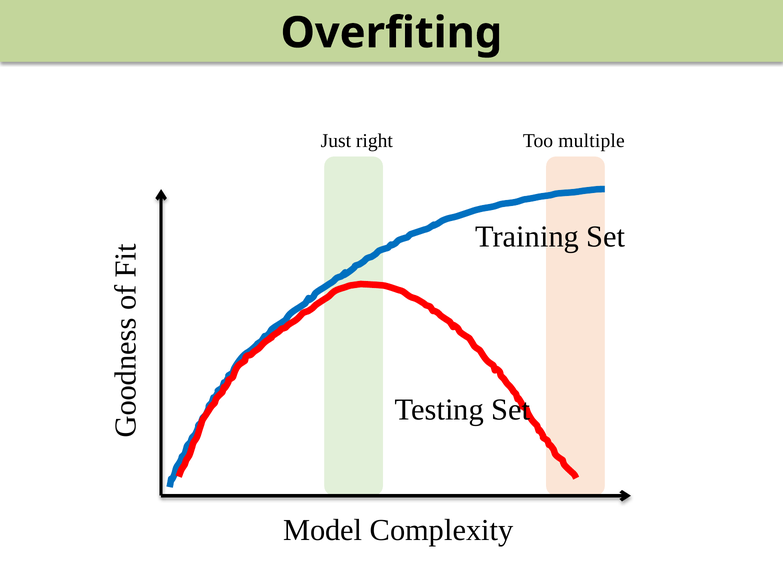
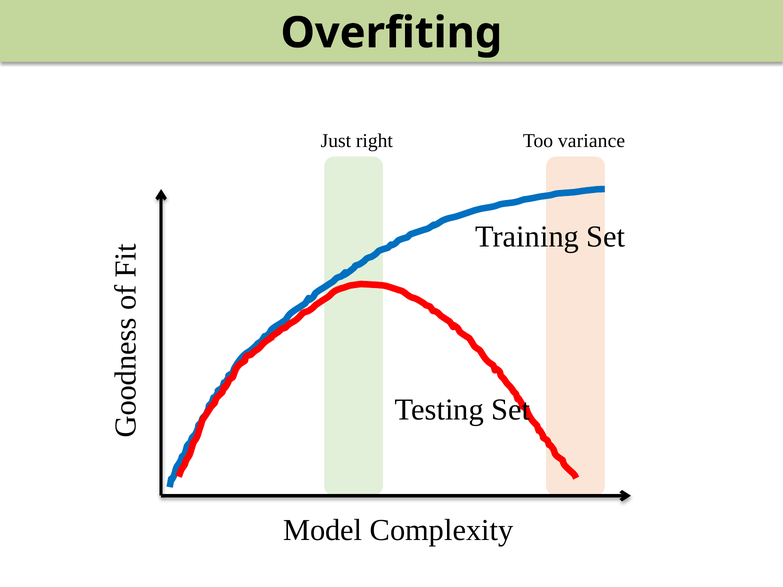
multiple: multiple -> variance
